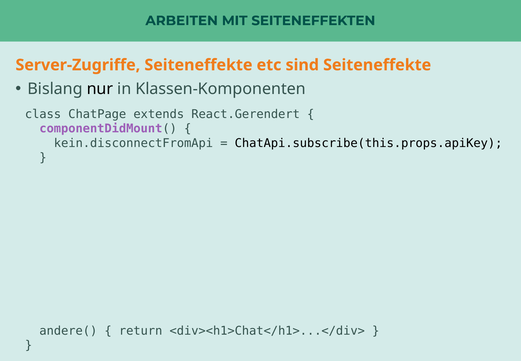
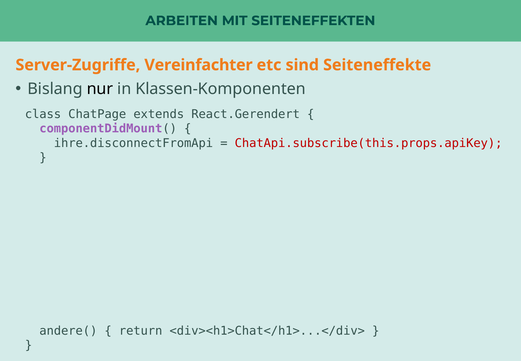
Server-Zugriffe Seiteneffekte: Seiteneffekte -> Vereinfachter
kein.disconnectFromApi: kein.disconnectFromApi -> ihre.disconnectFromApi
ChatApi.subscribe(this.props.apiKey colour: black -> red
